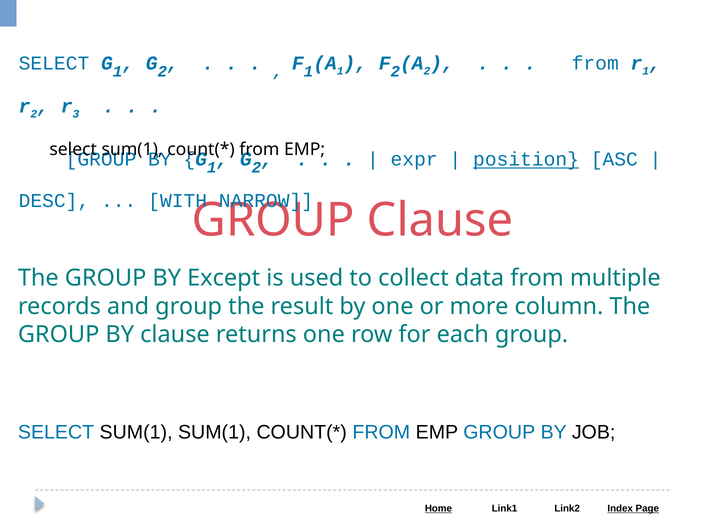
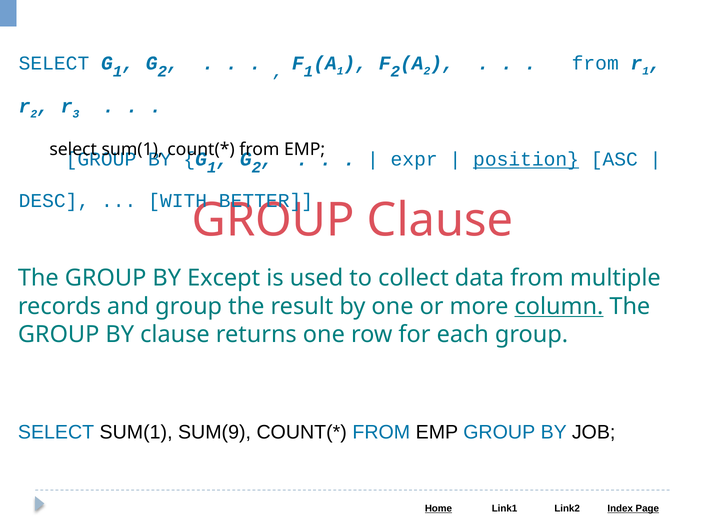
NARROW: NARROW -> BETTER
column underline: none -> present
SUM(1 SUM(1: SUM(1 -> SUM(9
